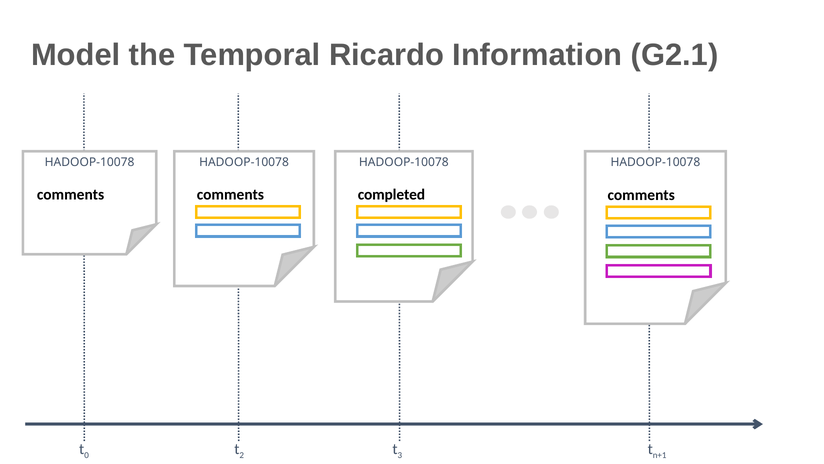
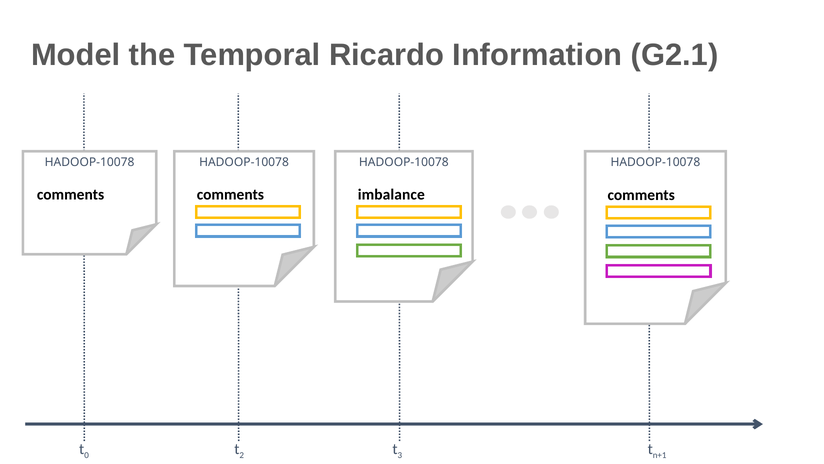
completed: completed -> imbalance
